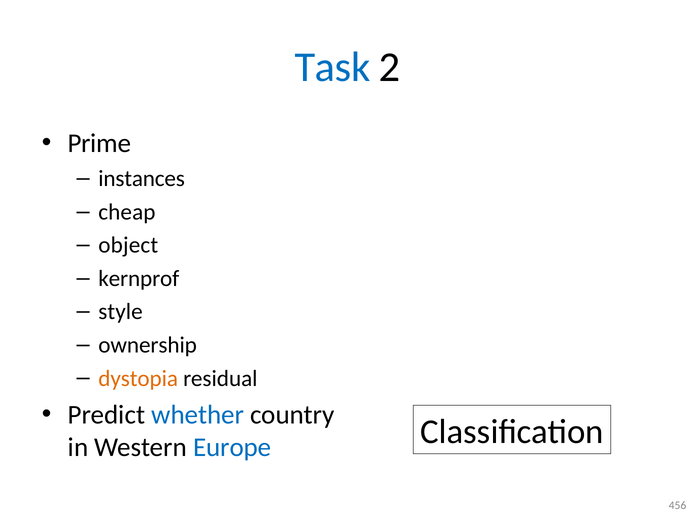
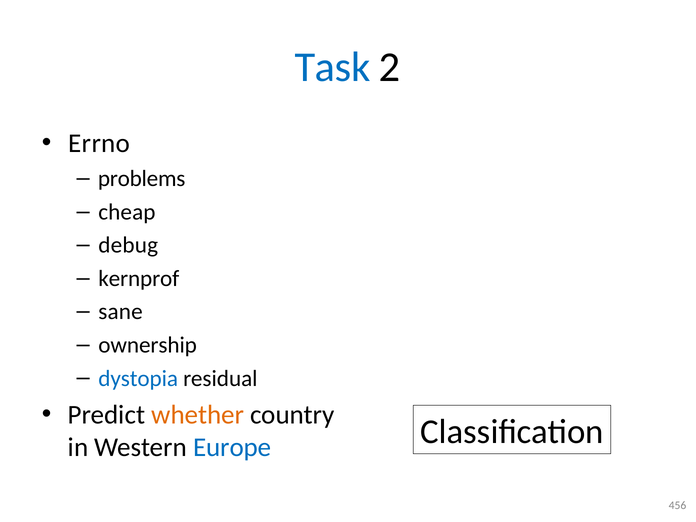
Prime: Prime -> Errno
instances: instances -> problems
object: object -> debug
style: style -> sane
dystopia colour: orange -> blue
whether colour: blue -> orange
